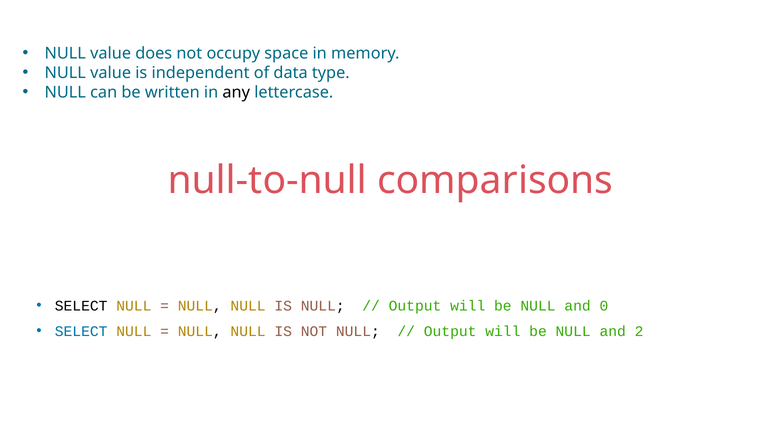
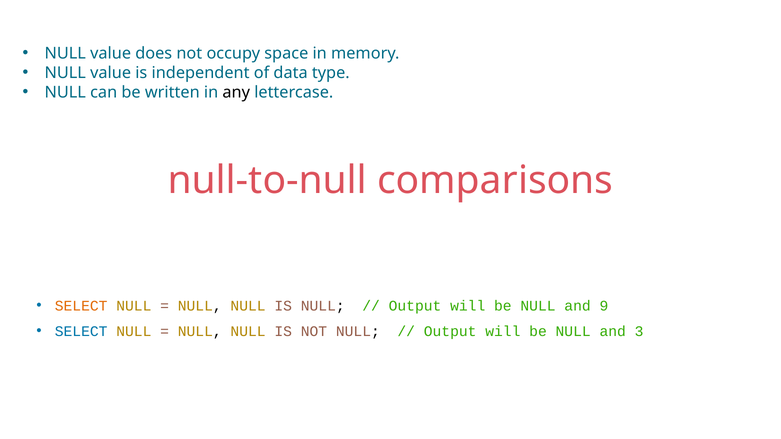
SELECT at (81, 306) colour: black -> orange
0: 0 -> 9
2: 2 -> 3
